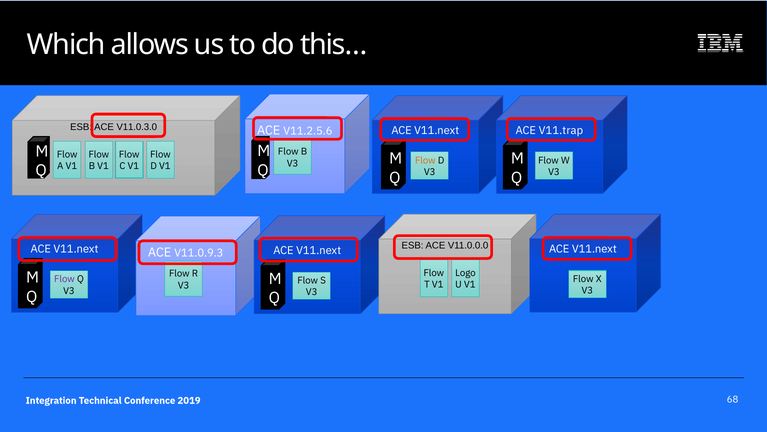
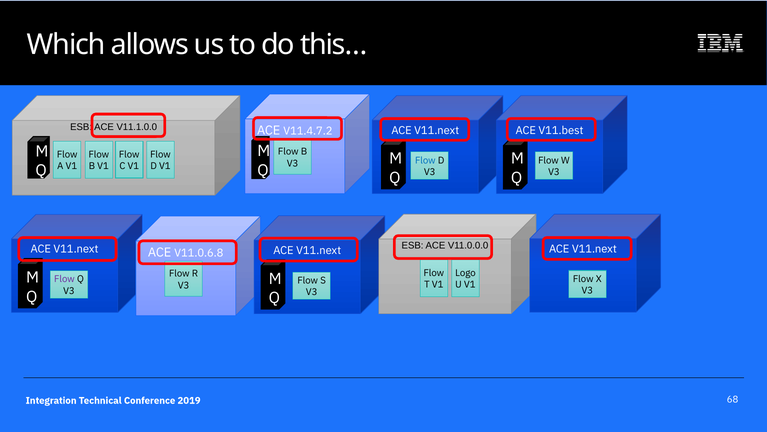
V11.0.3.0: V11.0.3.0 -> V11.1.0.0
V11.2.5.6: V11.2.5.6 -> V11.4.7.2
V11.trap: V11.trap -> V11.best
Flow at (425, 160) colour: orange -> blue
V11.0.9.3: V11.0.9.3 -> V11.0.6.8
